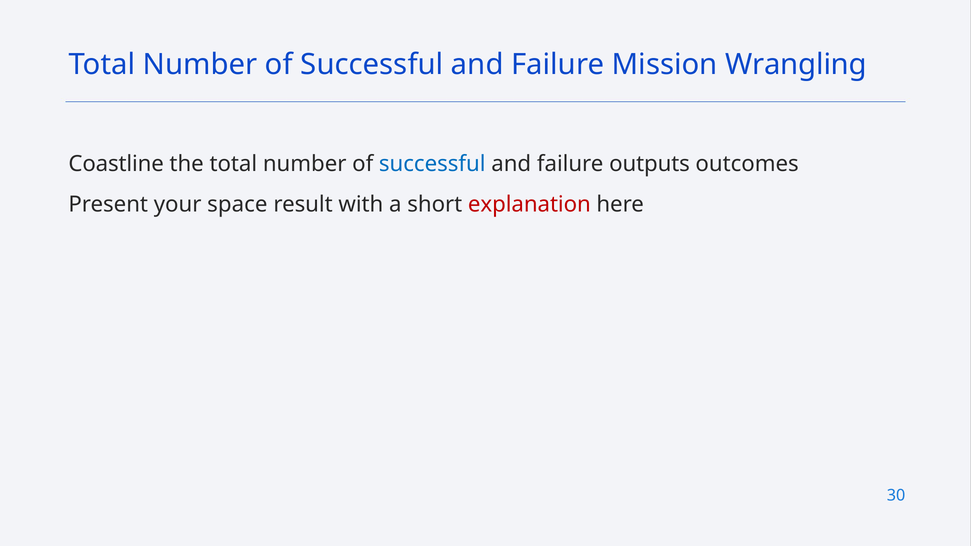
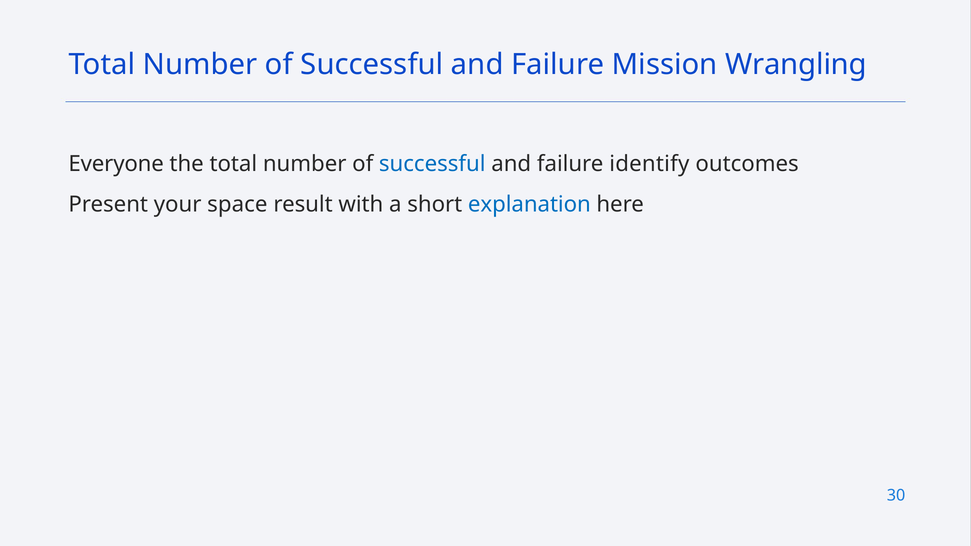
Coastline: Coastline -> Everyone
outputs: outputs -> identify
explanation colour: red -> blue
